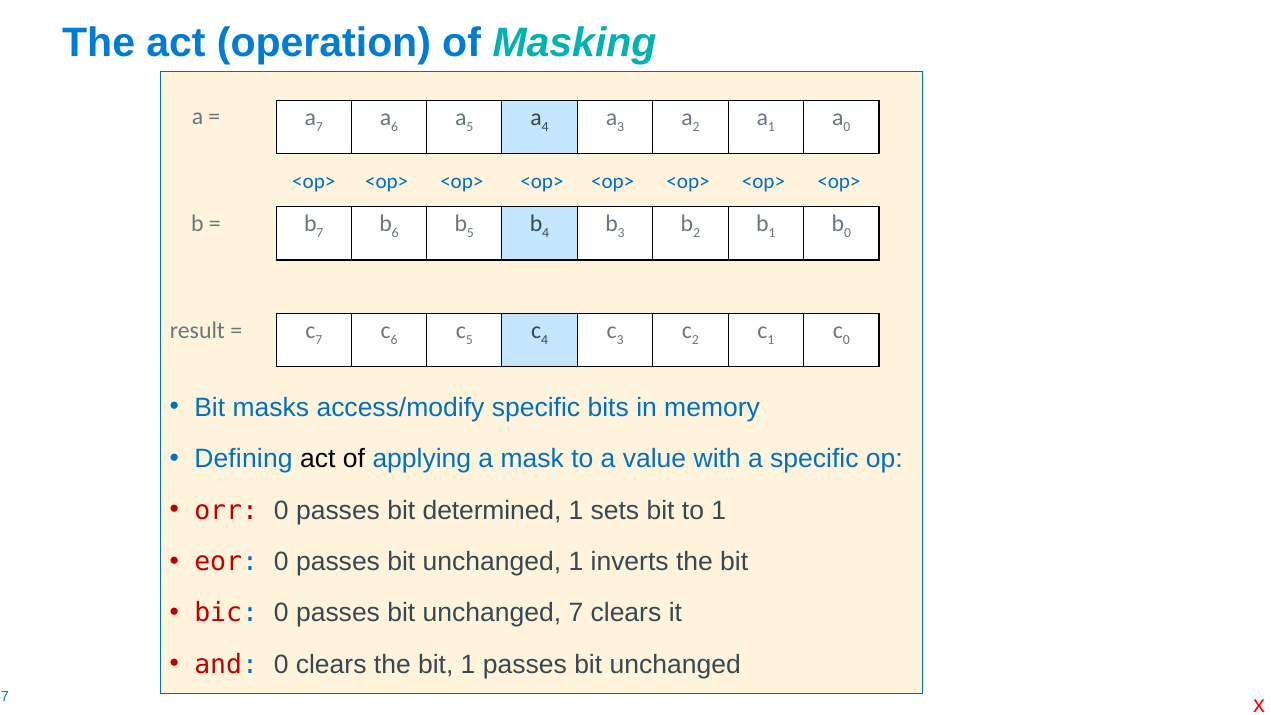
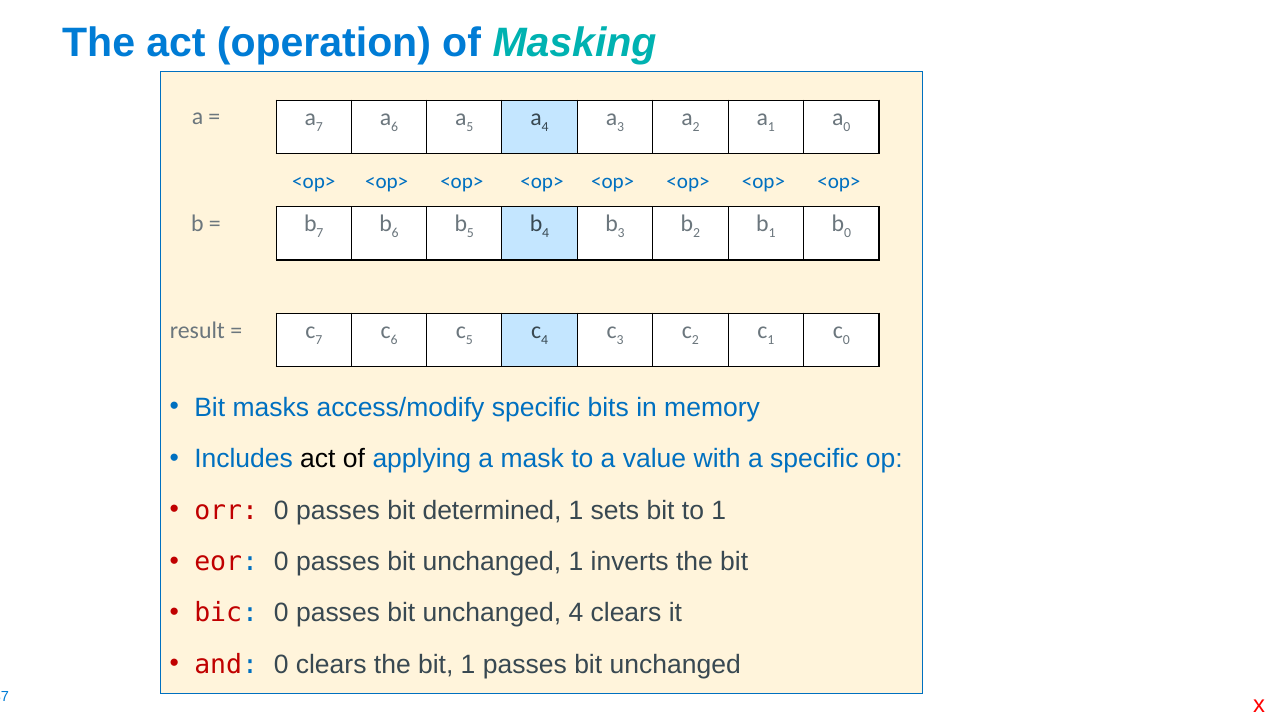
Defining: Defining -> Includes
unchanged 7: 7 -> 4
